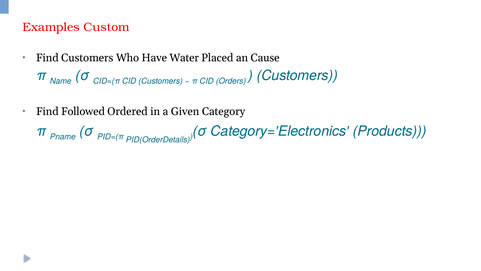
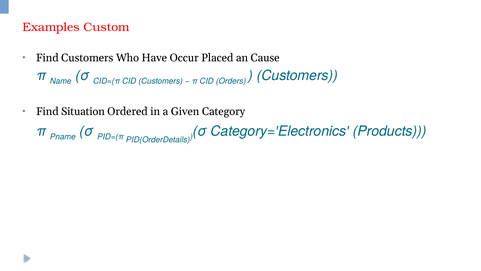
Water: Water -> Occur
Followed: Followed -> Situation
